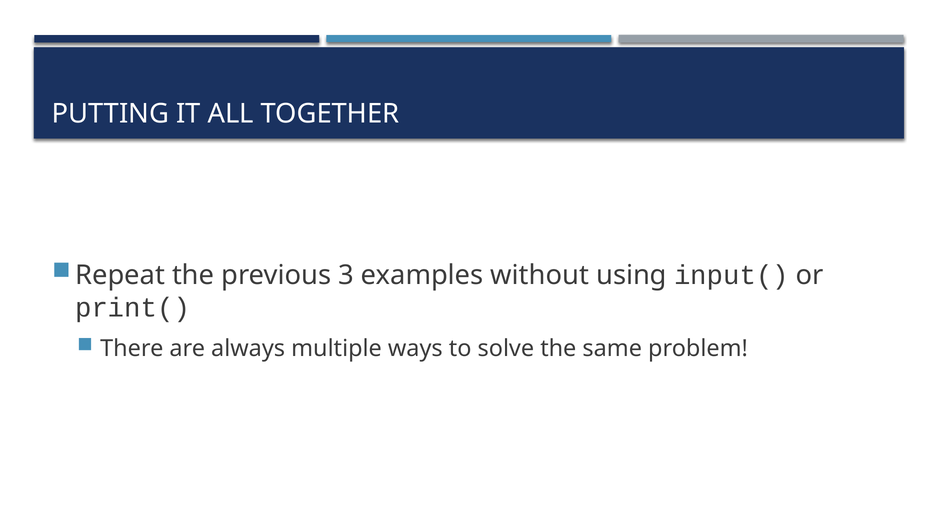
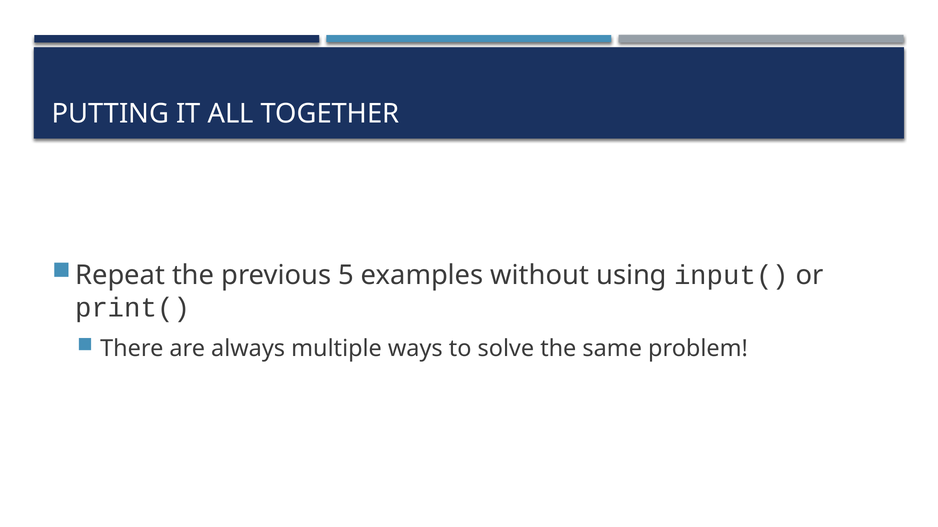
3: 3 -> 5
